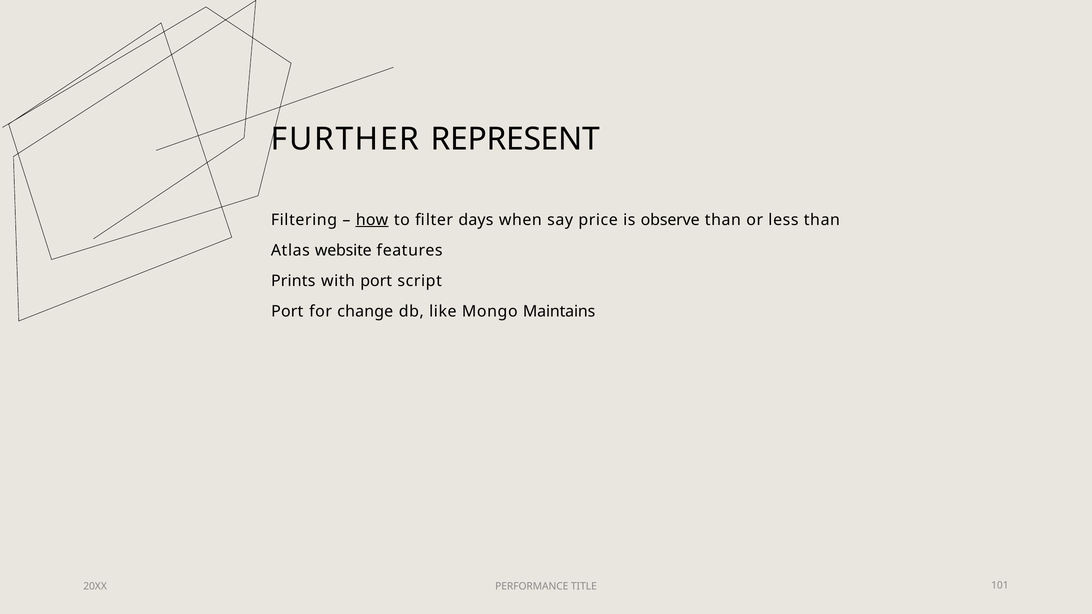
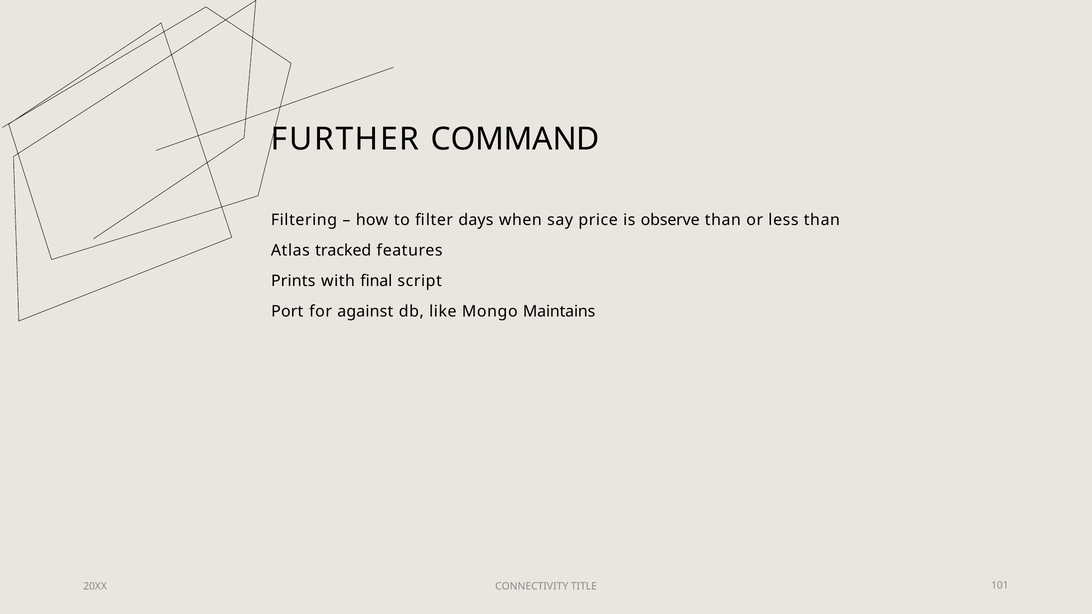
REPRESENT: REPRESENT -> COMMAND
how underline: present -> none
website: website -> tracked
with port: port -> final
change: change -> against
PERFORMANCE: PERFORMANCE -> CONNECTIVITY
